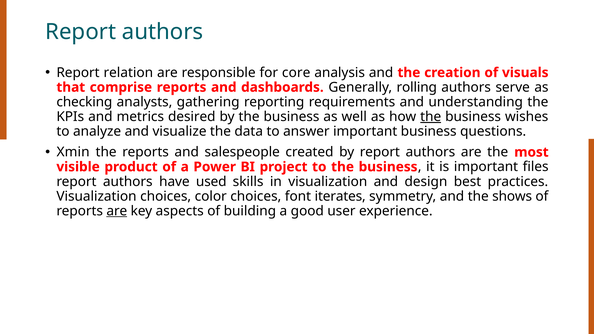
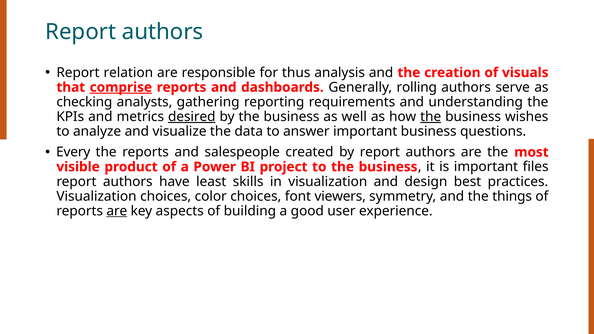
core: core -> thus
comprise underline: none -> present
desired underline: none -> present
Xmin: Xmin -> Every
used: used -> least
iterates: iterates -> viewers
shows: shows -> things
